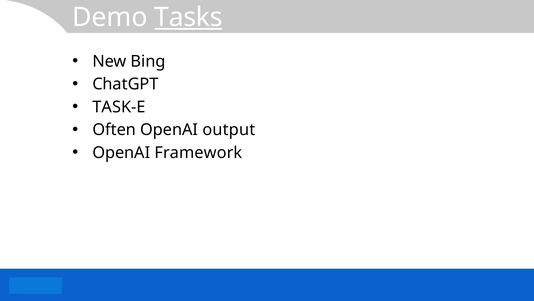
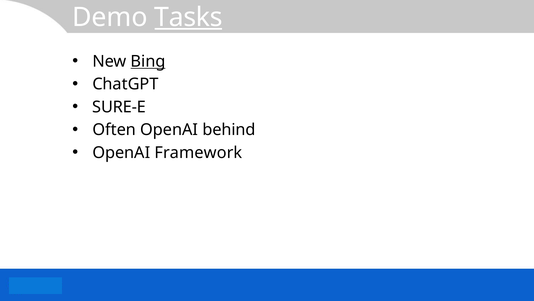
Bing underline: none -> present
TASK-E: TASK-E -> SURE-E
output: output -> behind
